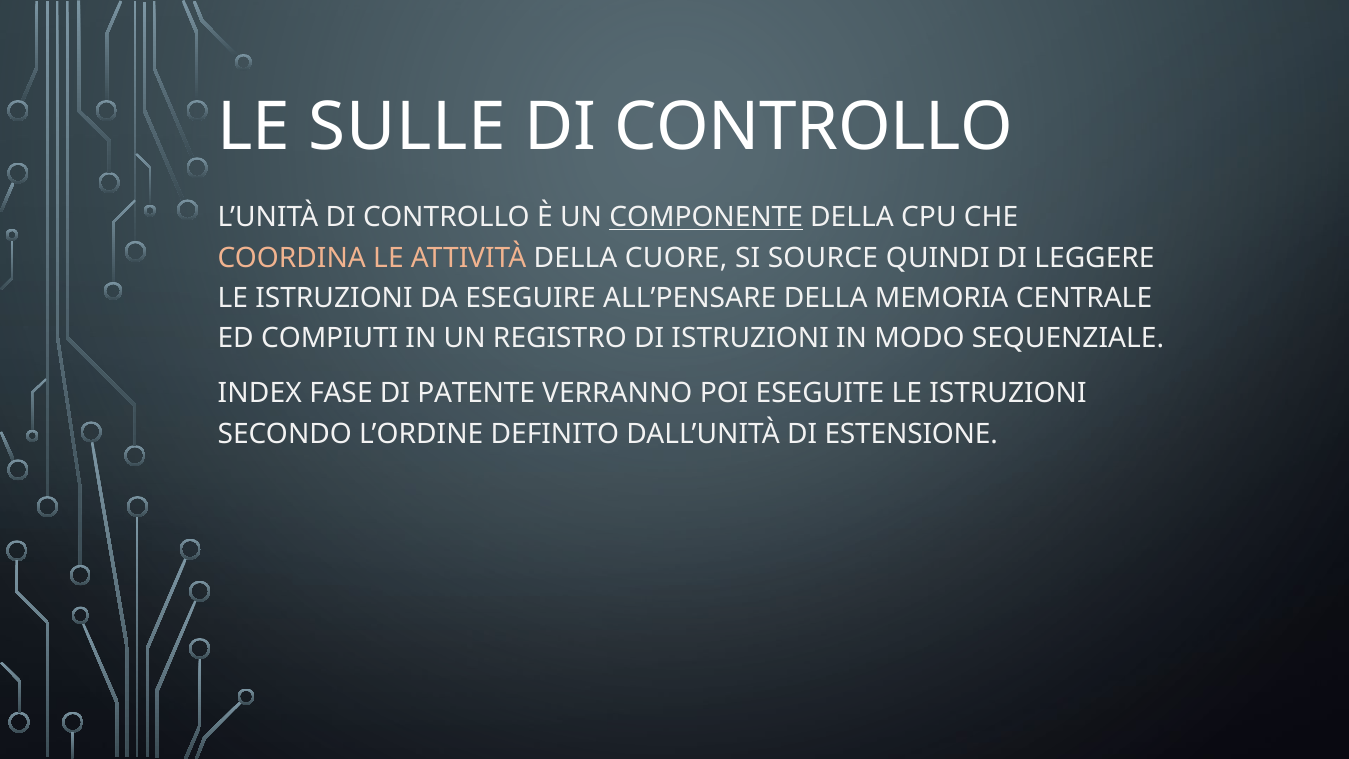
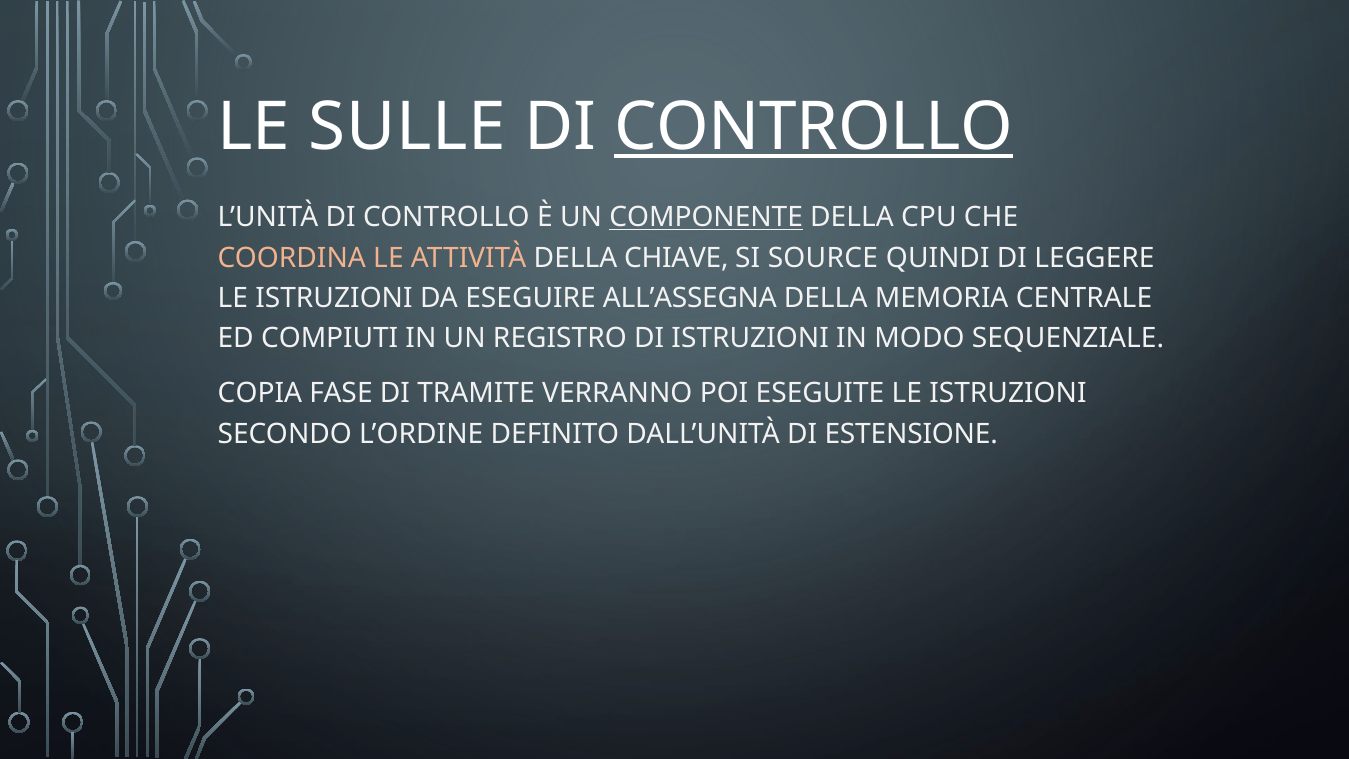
CONTROLLO at (814, 127) underline: none -> present
CUORE: CUORE -> CHIAVE
ALL’PENSARE: ALL’PENSARE -> ALL’ASSEGNA
INDEX: INDEX -> COPIA
PATENTE: PATENTE -> TRAMITE
